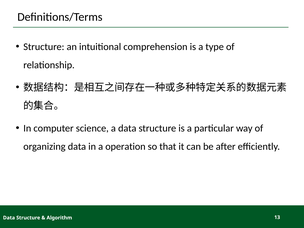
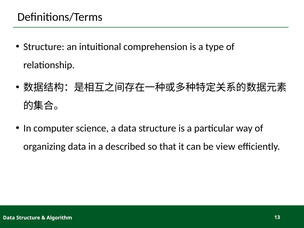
operation: operation -> described
after: after -> view
